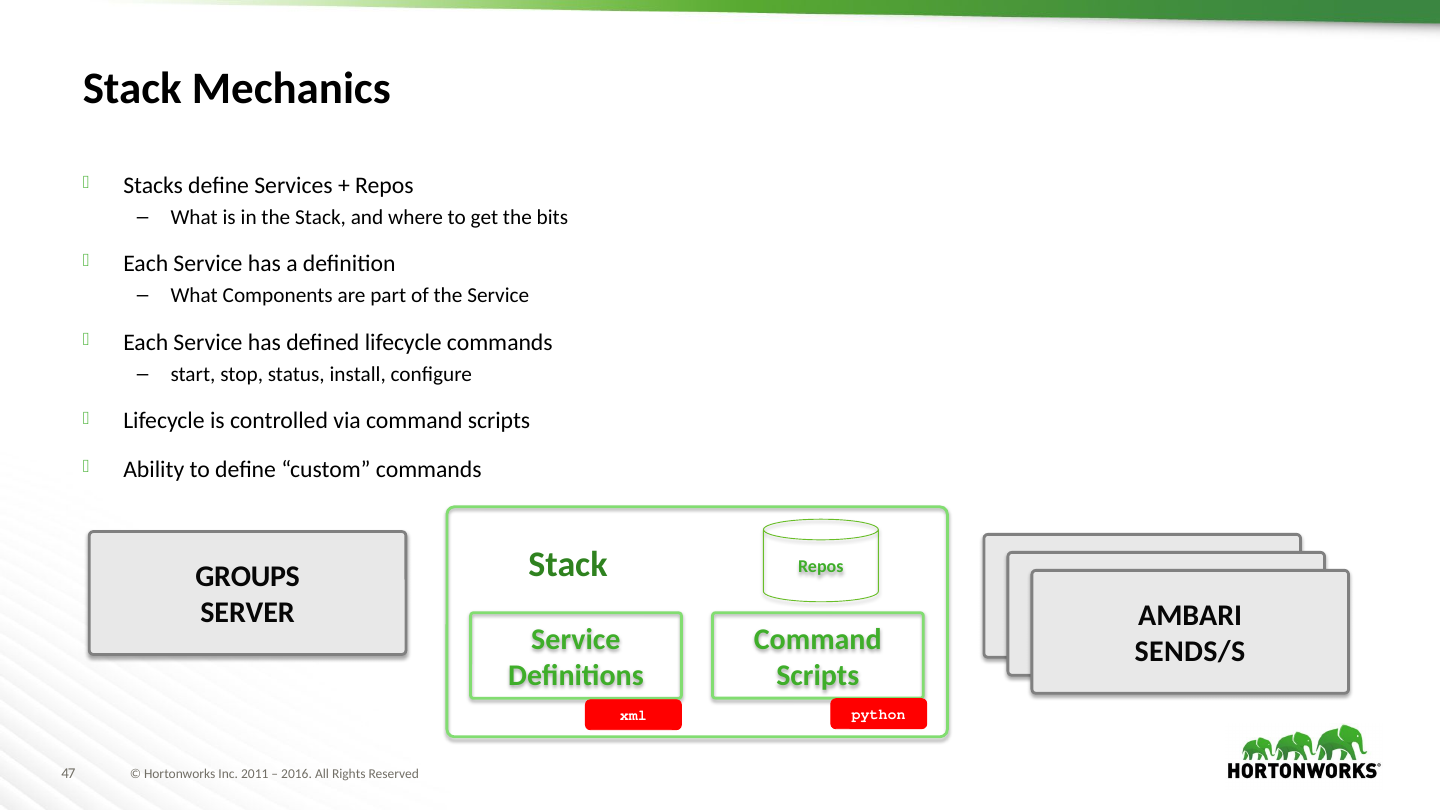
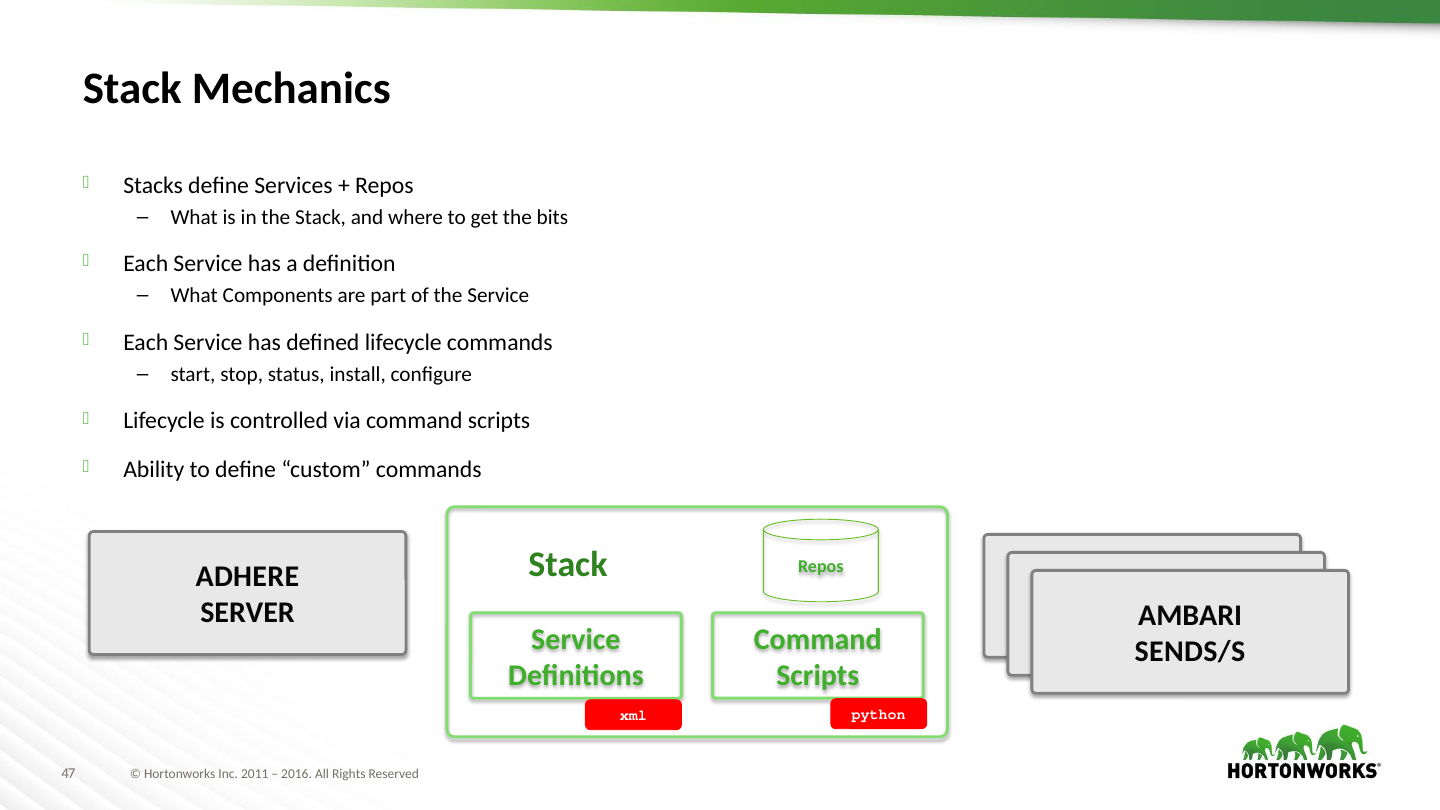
GROUPS: GROUPS -> ADHERE
